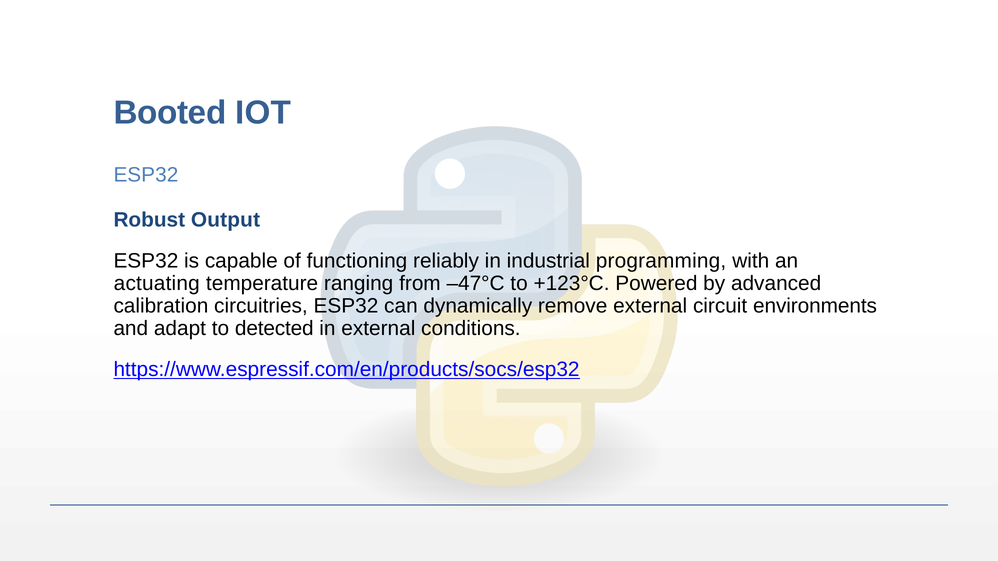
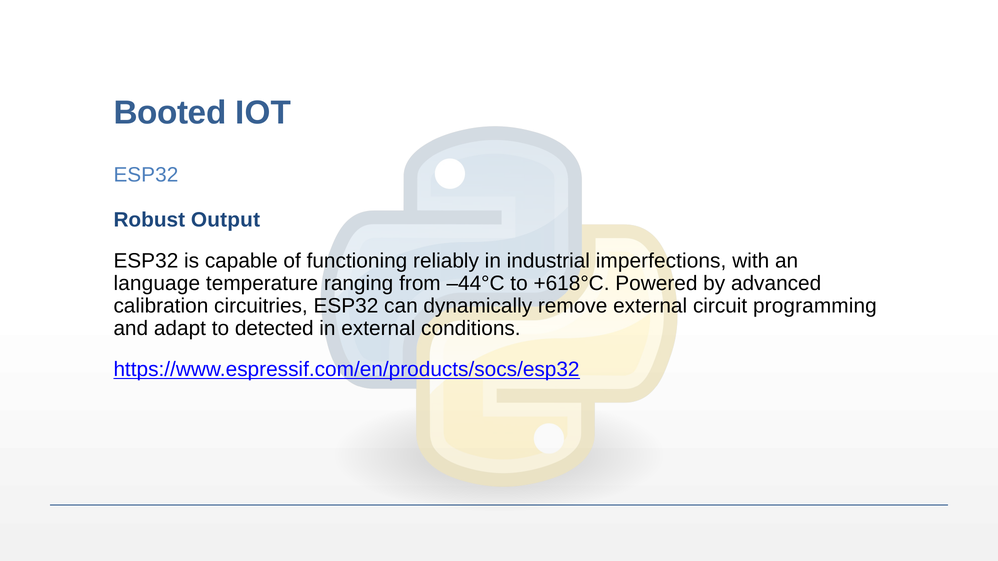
programming: programming -> imperfections
actuating: actuating -> language
–47°C: –47°C -> –44°C
+123°C: +123°C -> +618°C
environments: environments -> programming
